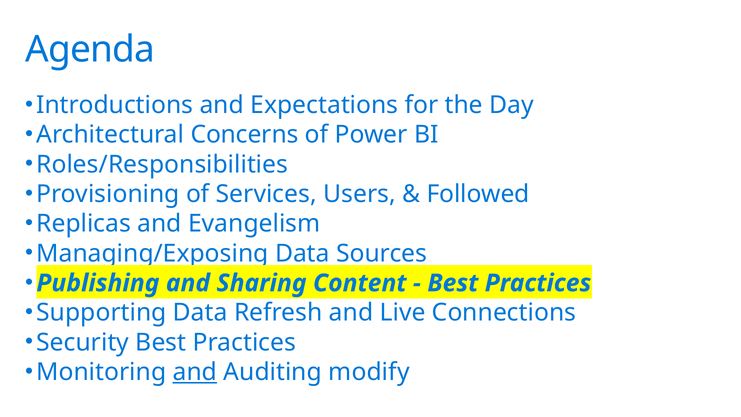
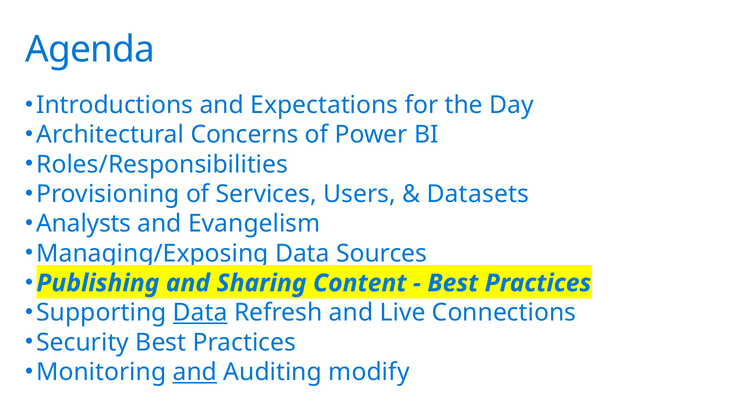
Followed: Followed -> Datasets
Replicas: Replicas -> Analysts
Data at (200, 313) underline: none -> present
